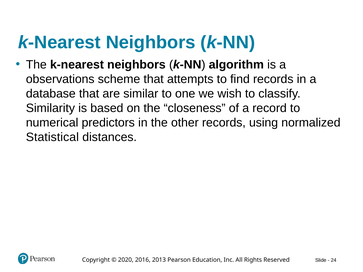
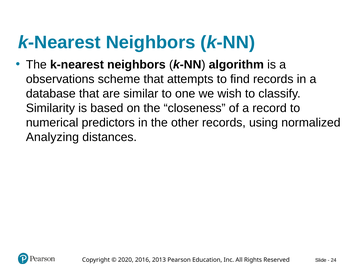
Statistical: Statistical -> Analyzing
